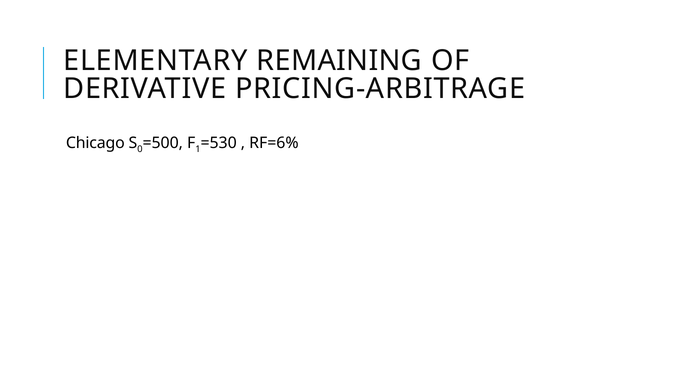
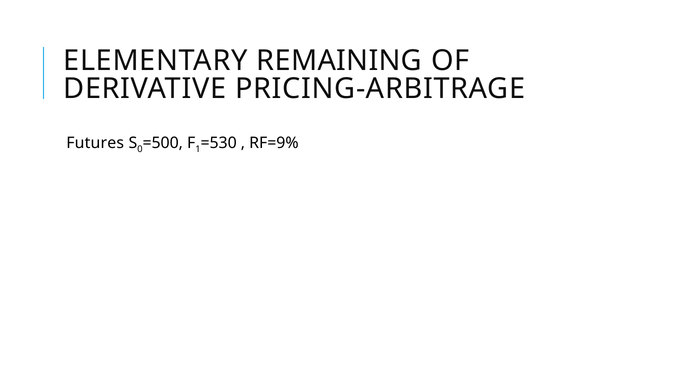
Chicago: Chicago -> Futures
RF=6%: RF=6% -> RF=9%
